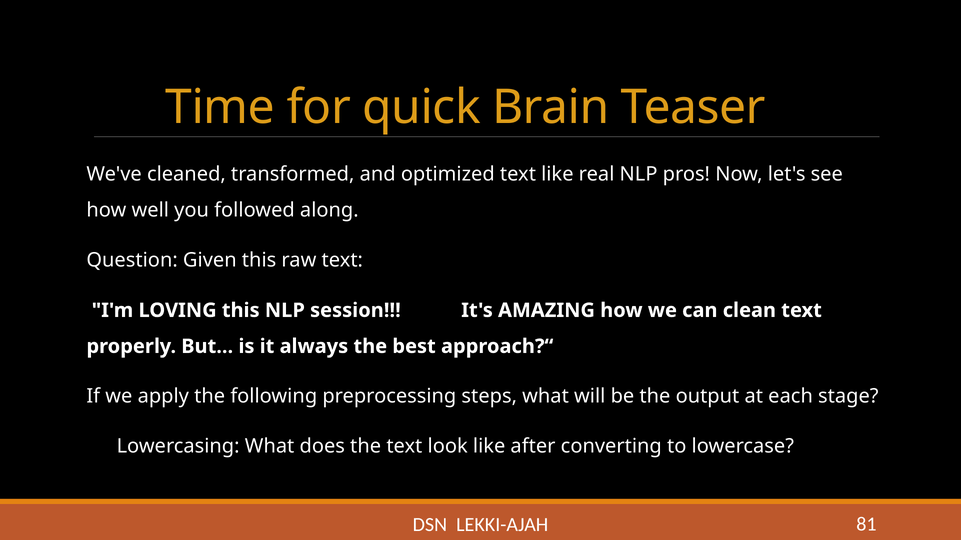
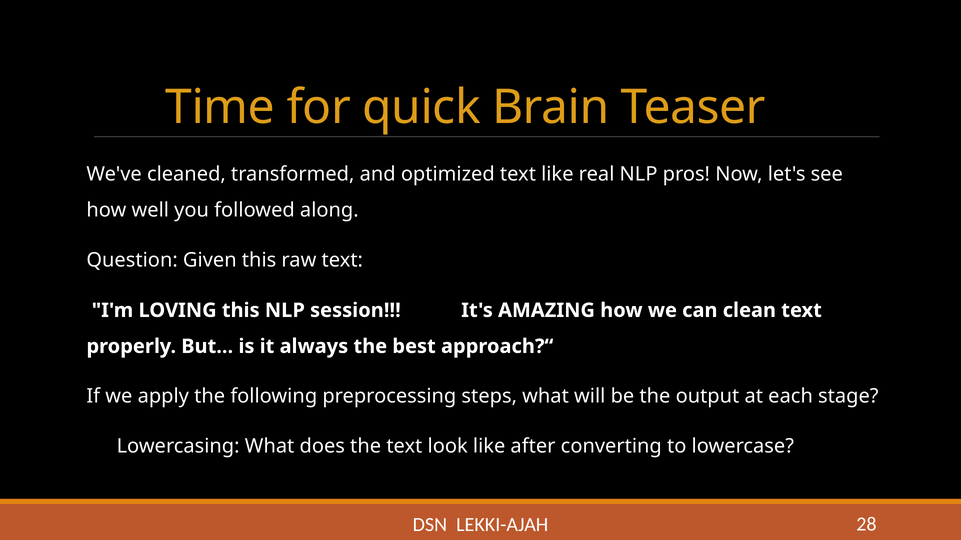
81: 81 -> 28
